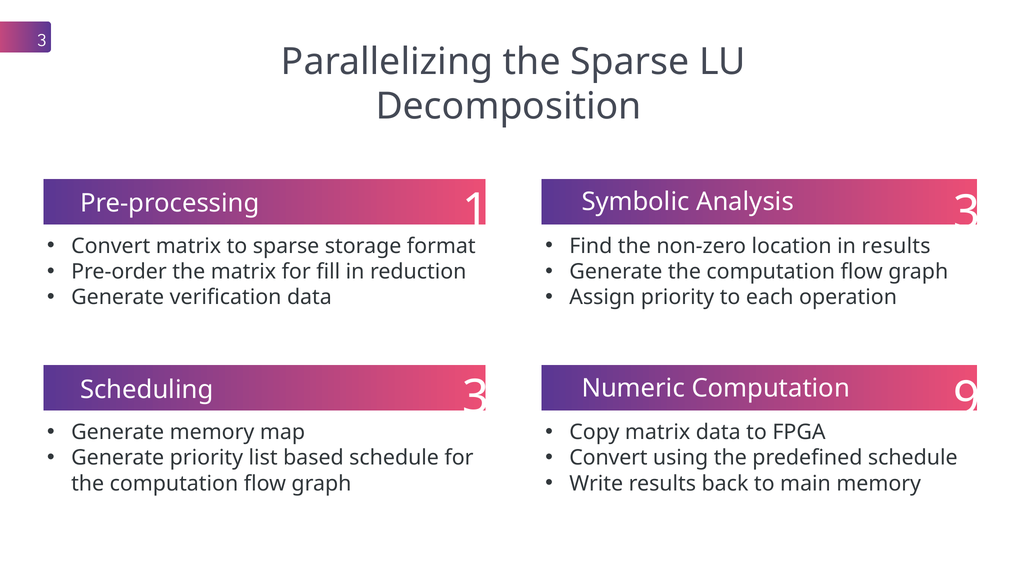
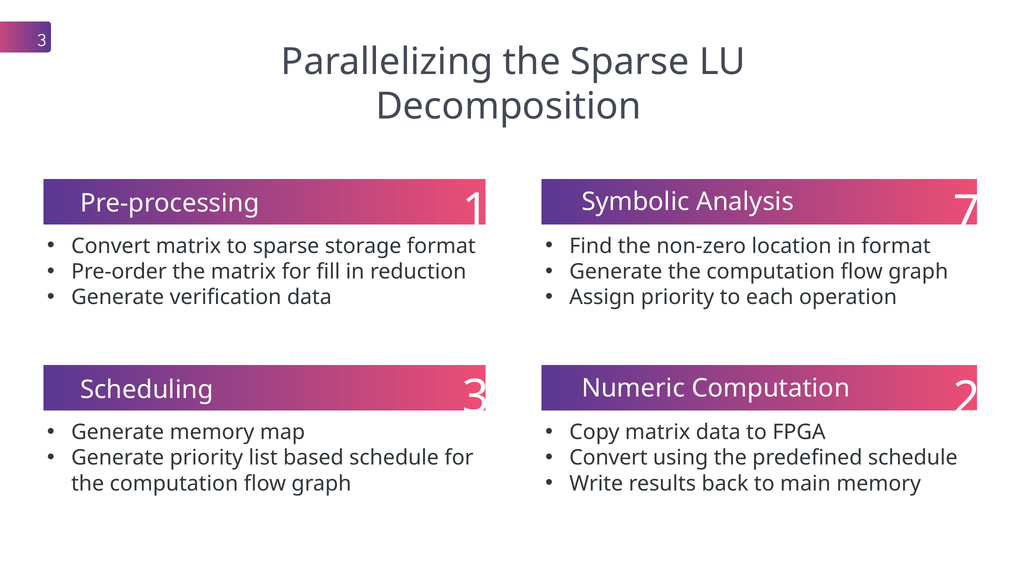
3 at (966, 213): 3 -> 7
in results: results -> format
9: 9 -> 2
